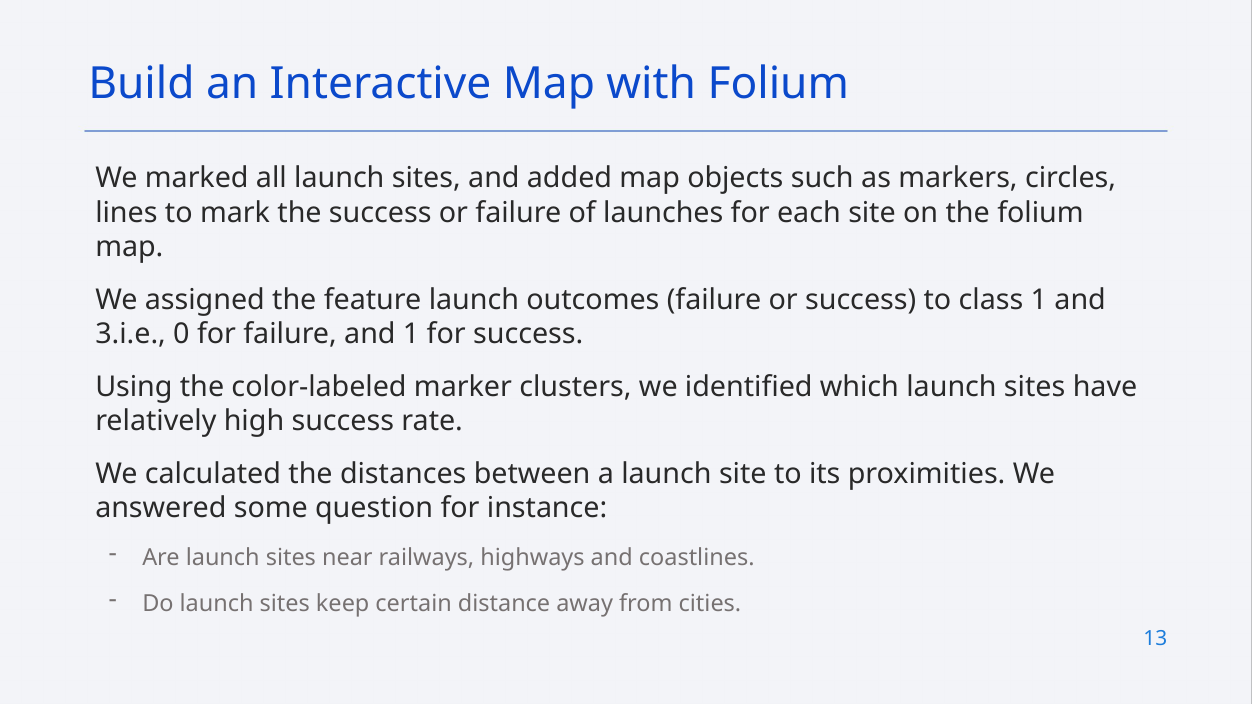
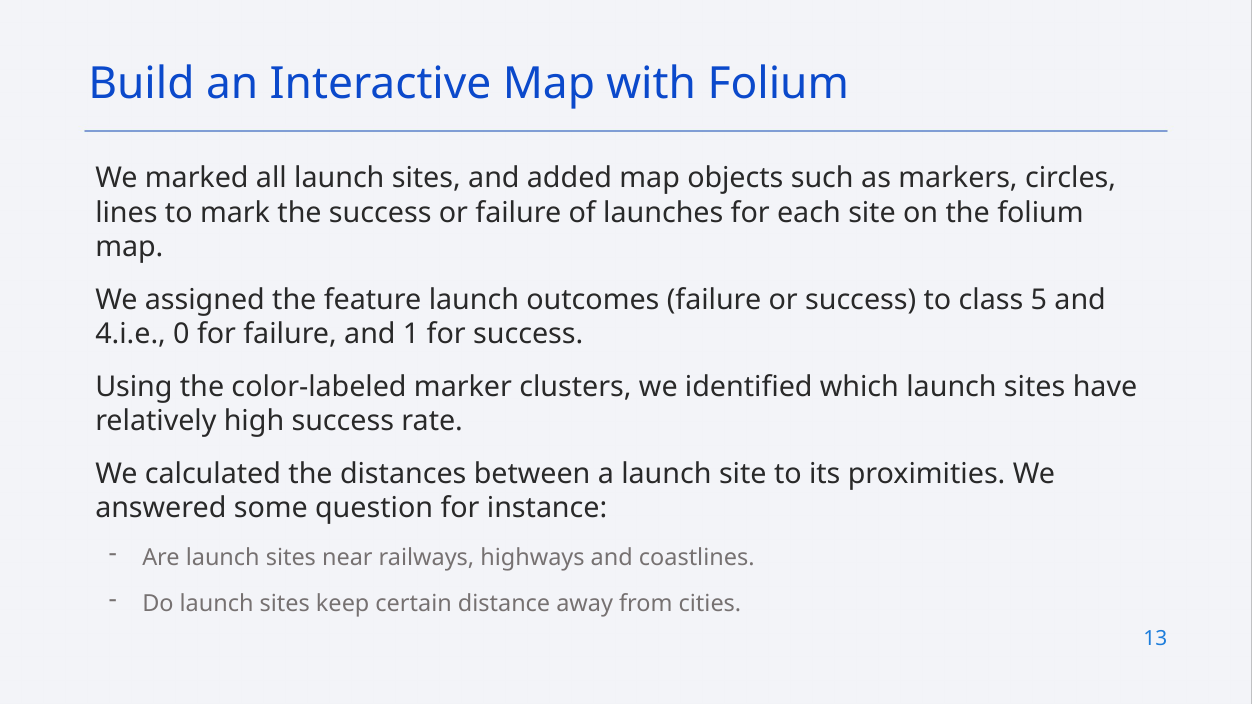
class 1: 1 -> 5
3.i.e: 3.i.e -> 4.i.e
